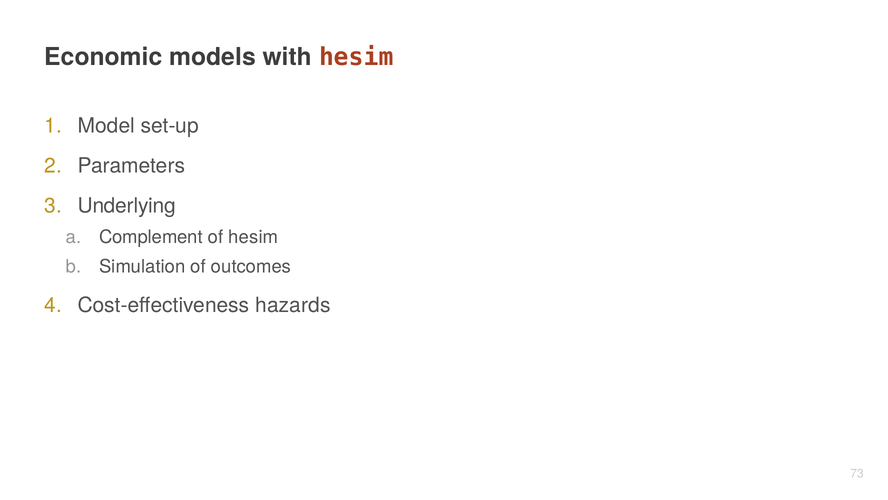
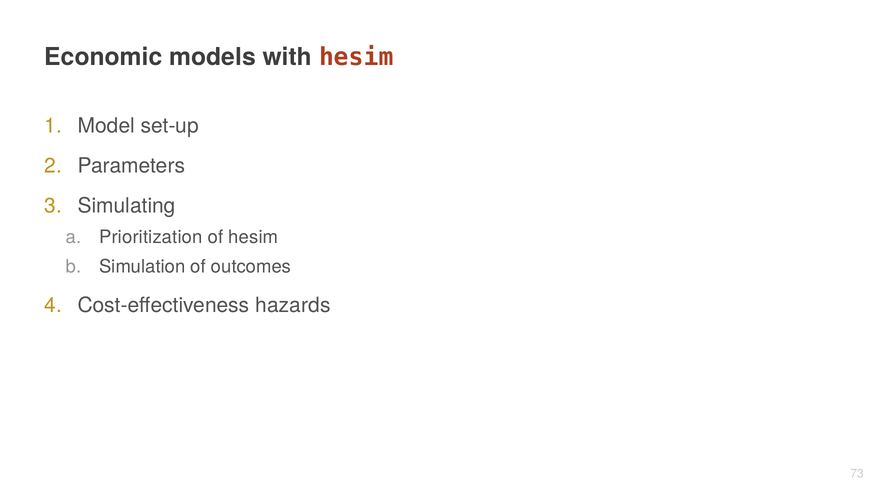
Underlying: Underlying -> Simulating
Complement: Complement -> Prioritization
